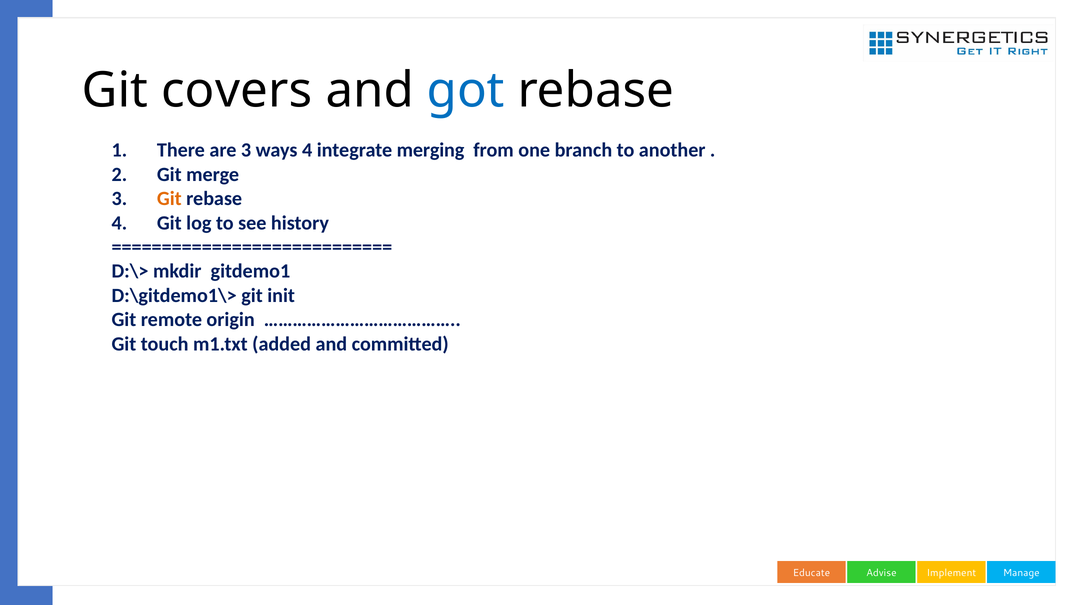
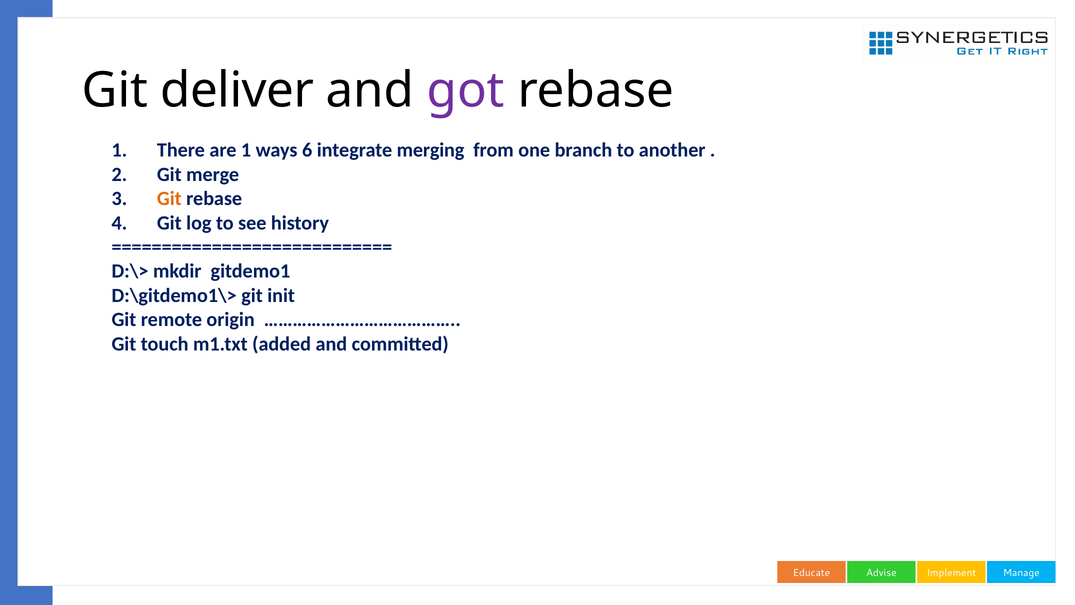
covers: covers -> deliver
got colour: blue -> purple
are 3: 3 -> 1
ways 4: 4 -> 6
